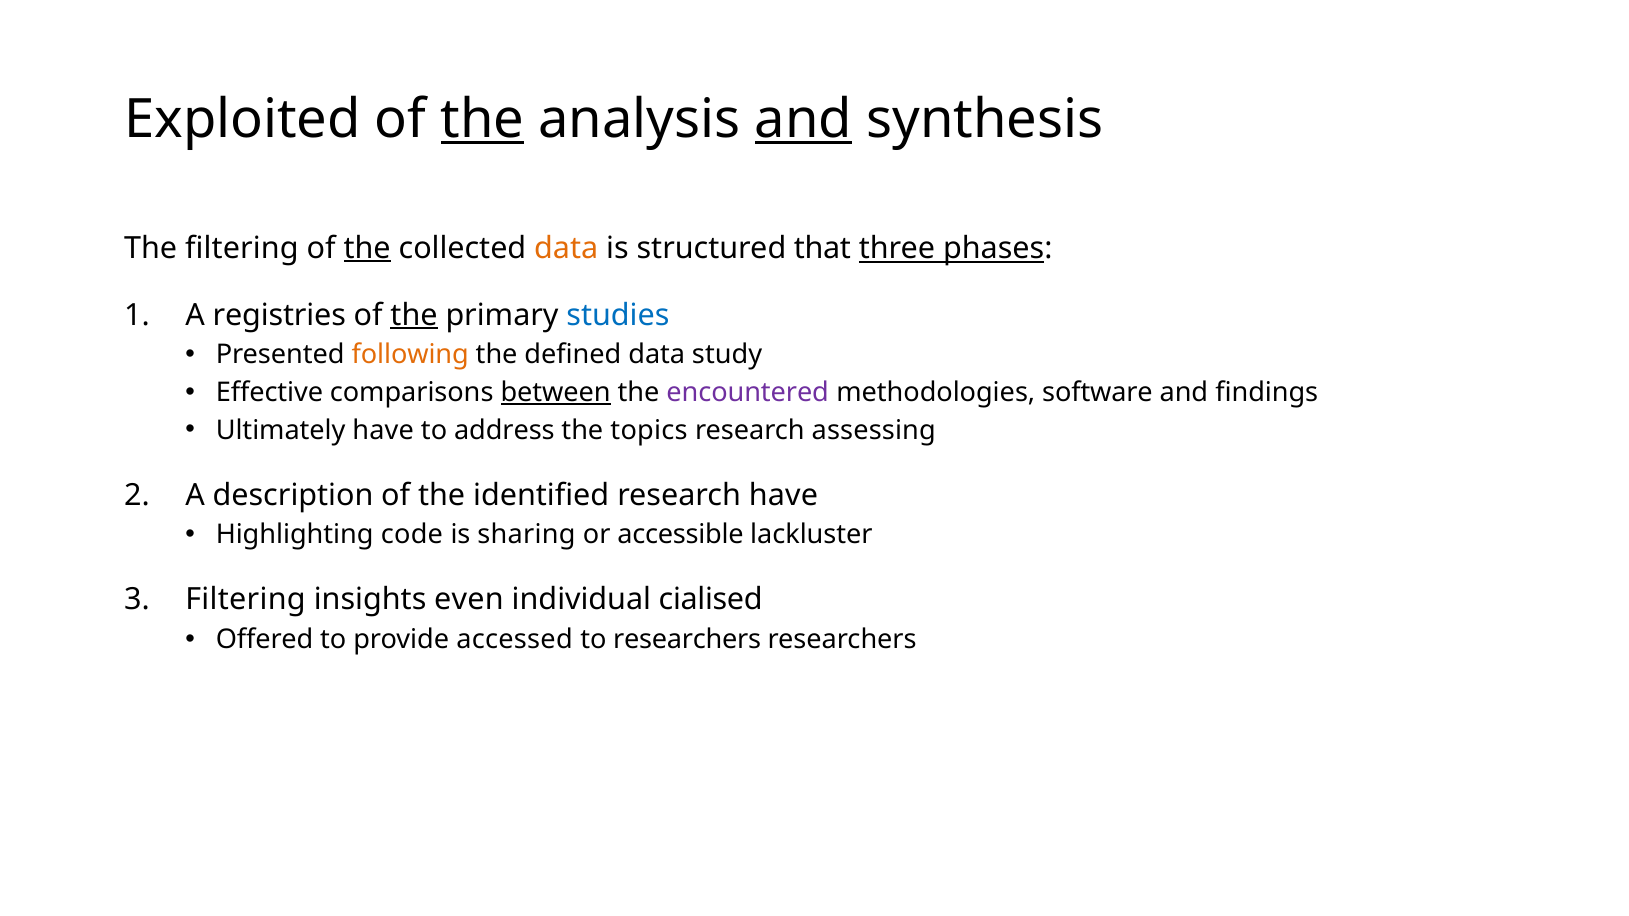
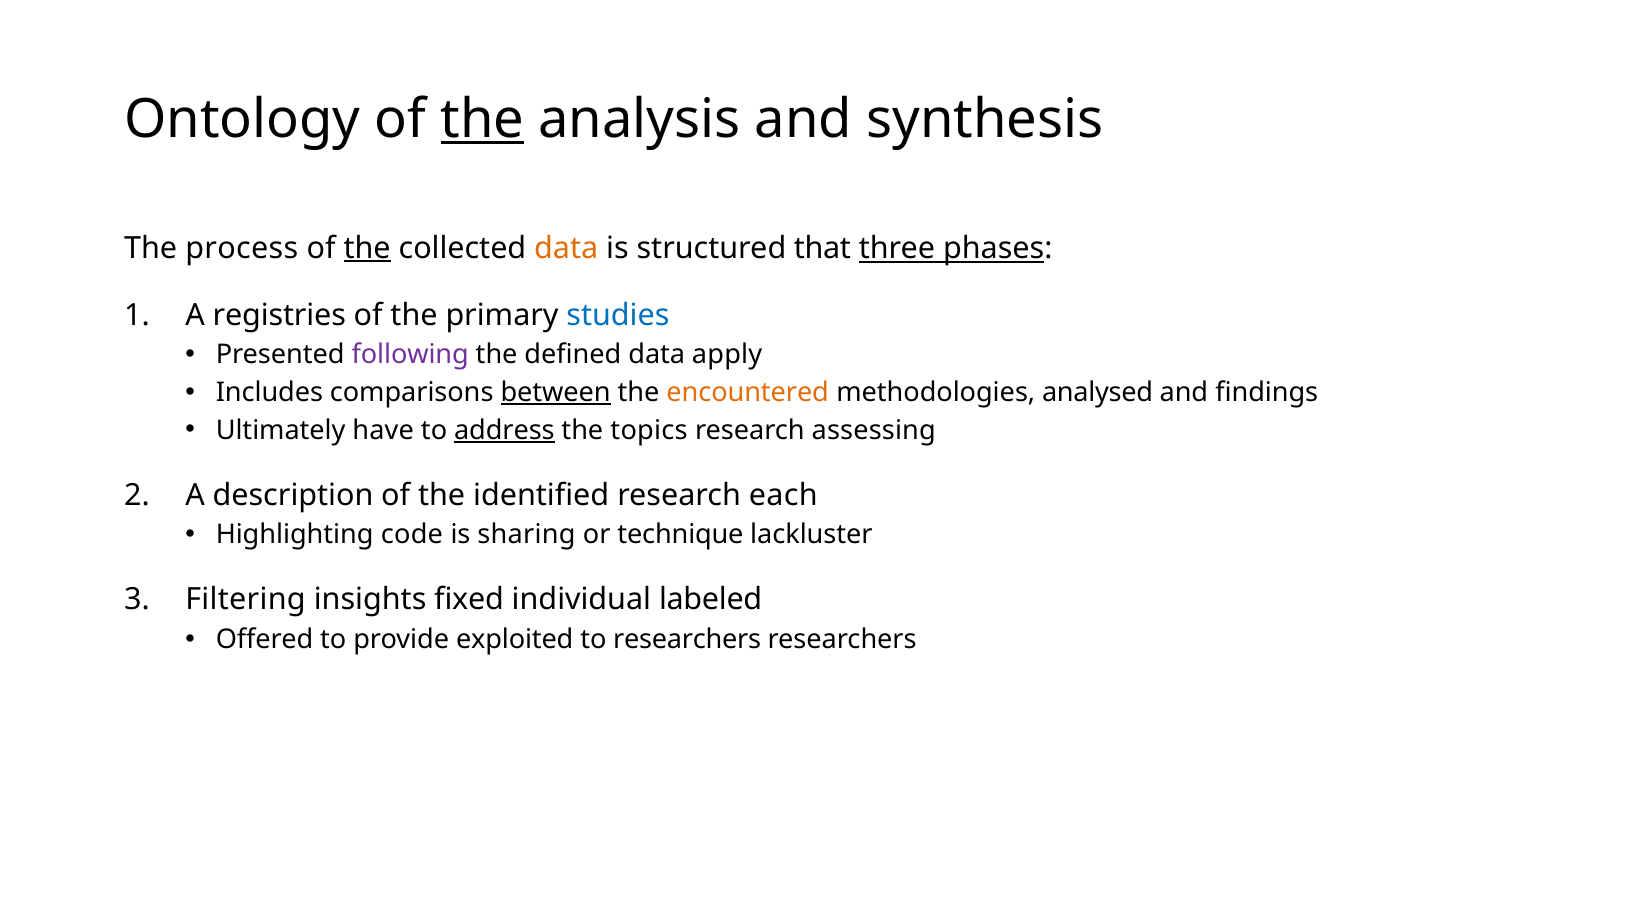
Exploited: Exploited -> Ontology
and at (803, 119) underline: present -> none
The filtering: filtering -> process
the at (414, 315) underline: present -> none
following colour: orange -> purple
study: study -> apply
Effective: Effective -> Includes
encountered colour: purple -> orange
software: software -> analysed
address underline: none -> present
research have: have -> each
accessible: accessible -> technique
even: even -> fixed
cialised: cialised -> labeled
accessed: accessed -> exploited
